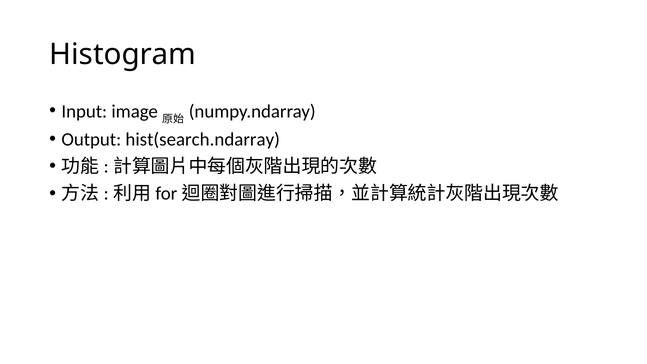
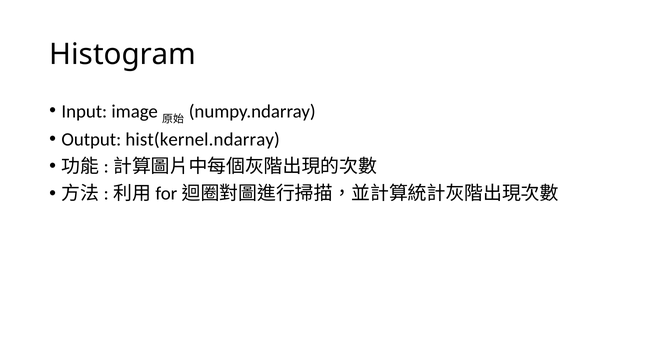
hist(search.ndarray: hist(search.ndarray -> hist(kernel.ndarray
